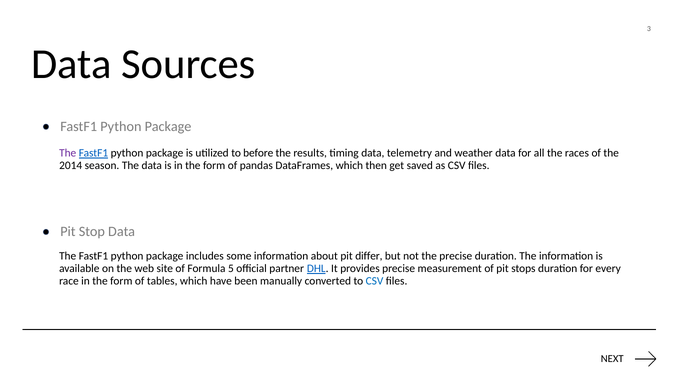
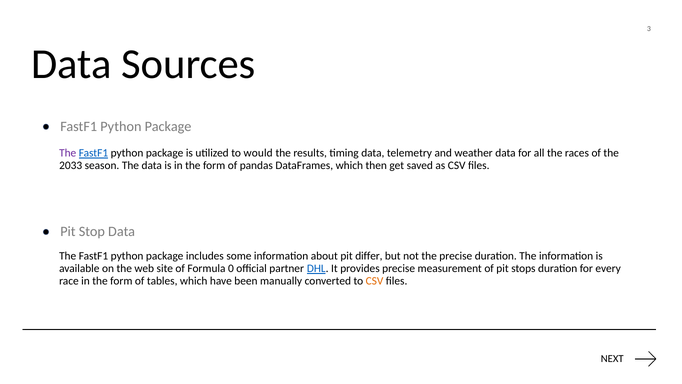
before: before -> would
2014: 2014 -> 2033
5: 5 -> 0
CSV at (375, 281) colour: blue -> orange
